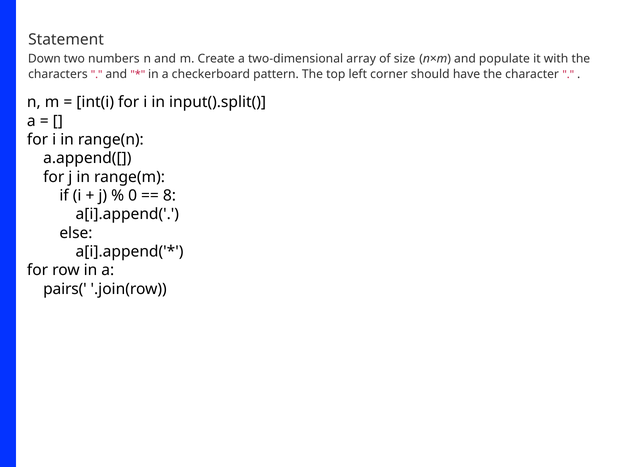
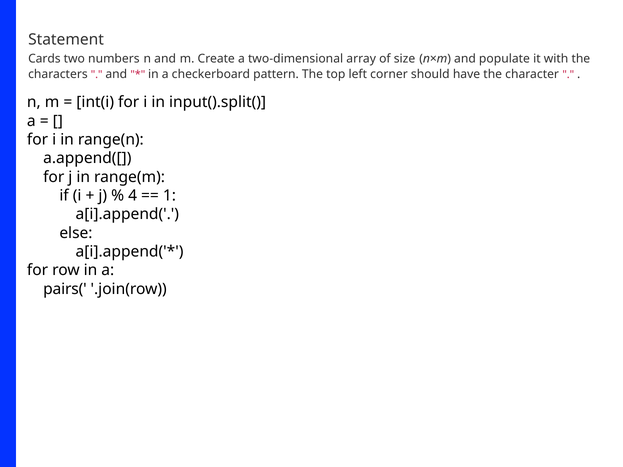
Down: Down -> Cards
0: 0 -> 4
8: 8 -> 1
